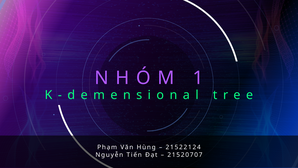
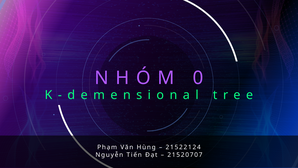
1: 1 -> 0
